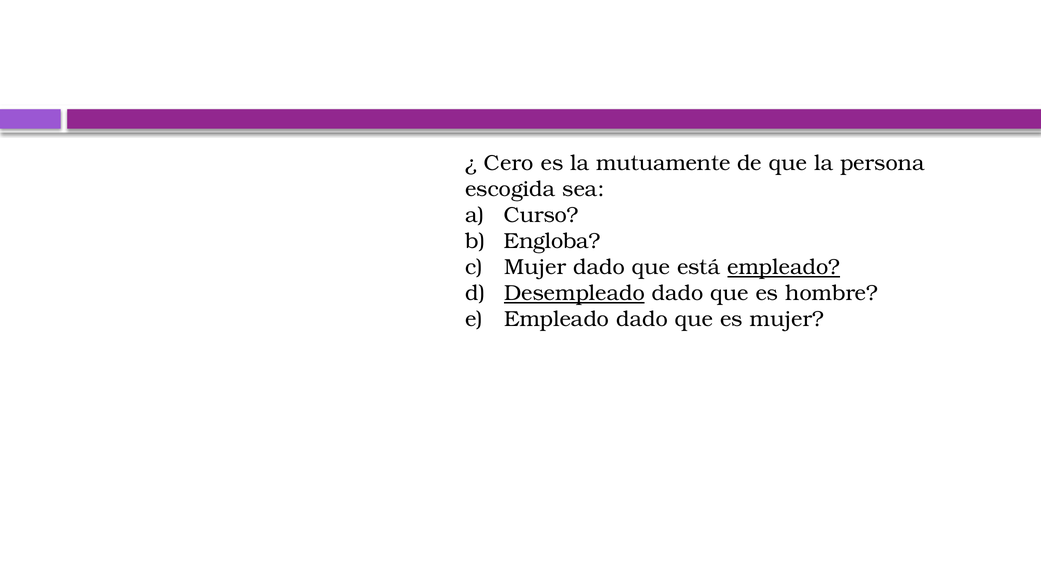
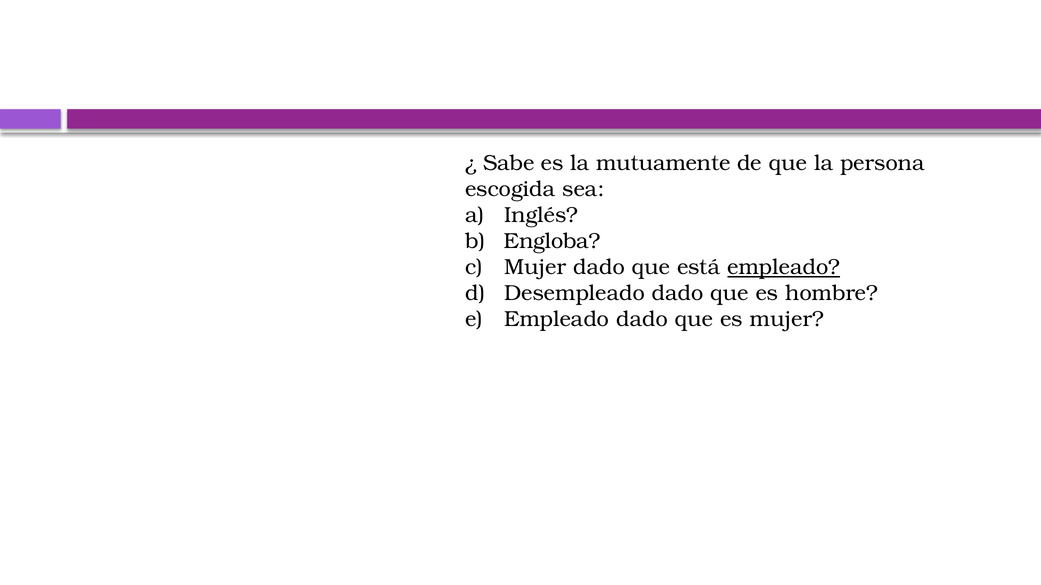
Cero: Cero -> Sabe
Curso: Curso -> Inglés
Desempleado underline: present -> none
